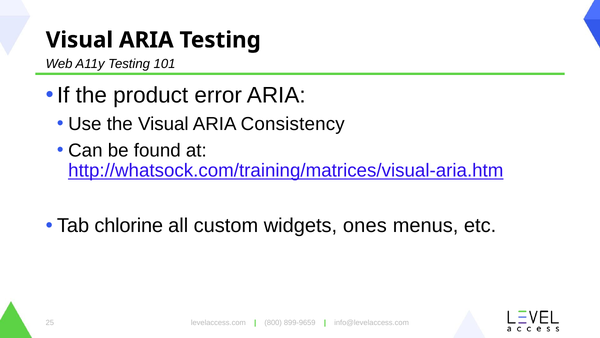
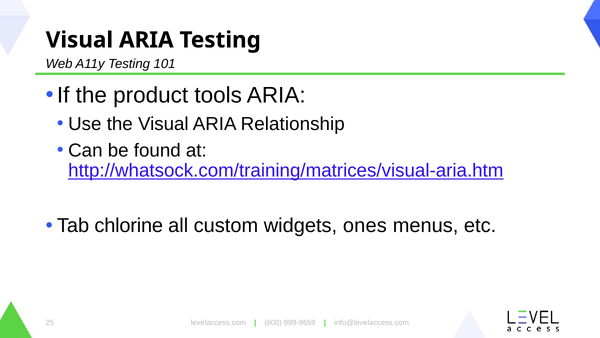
error: error -> tools
Consistency: Consistency -> Relationship
